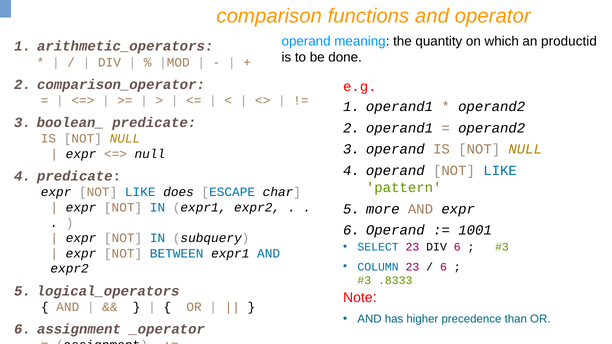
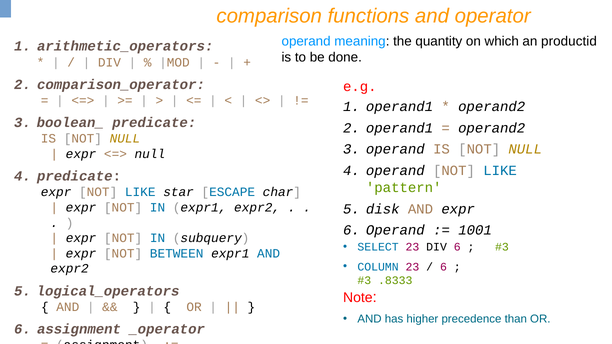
does: does -> star
more: more -> disk
